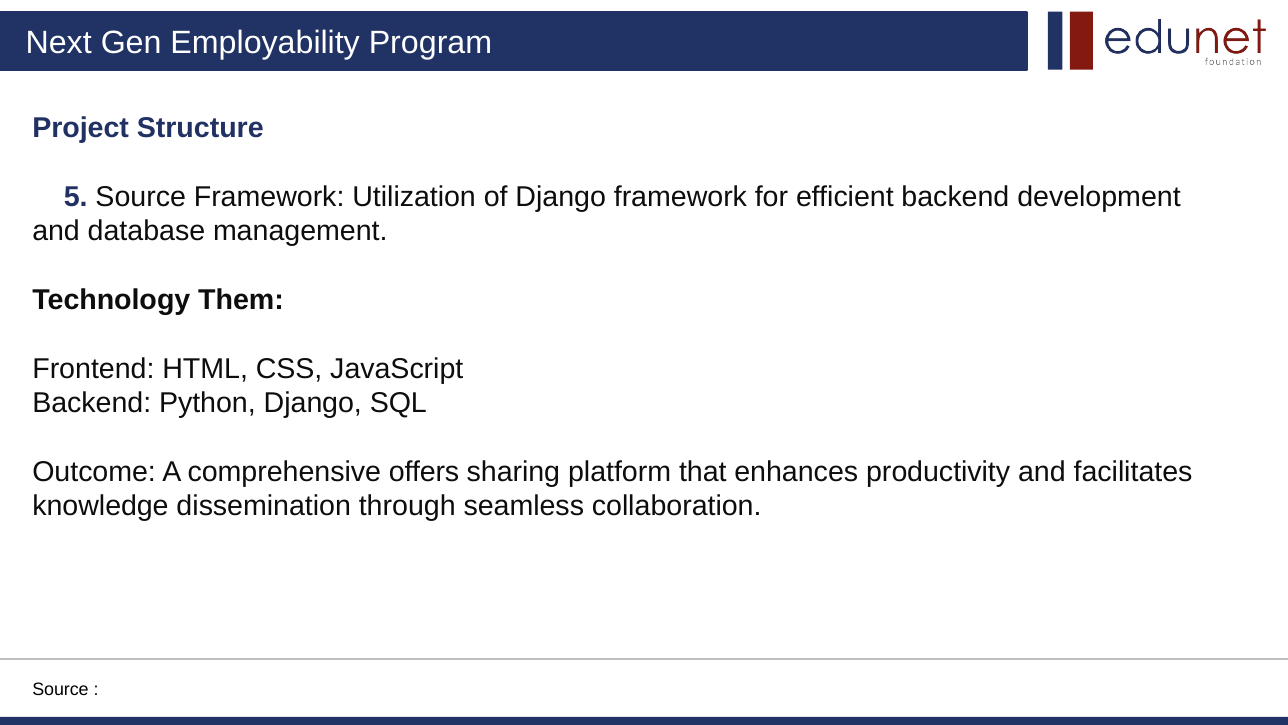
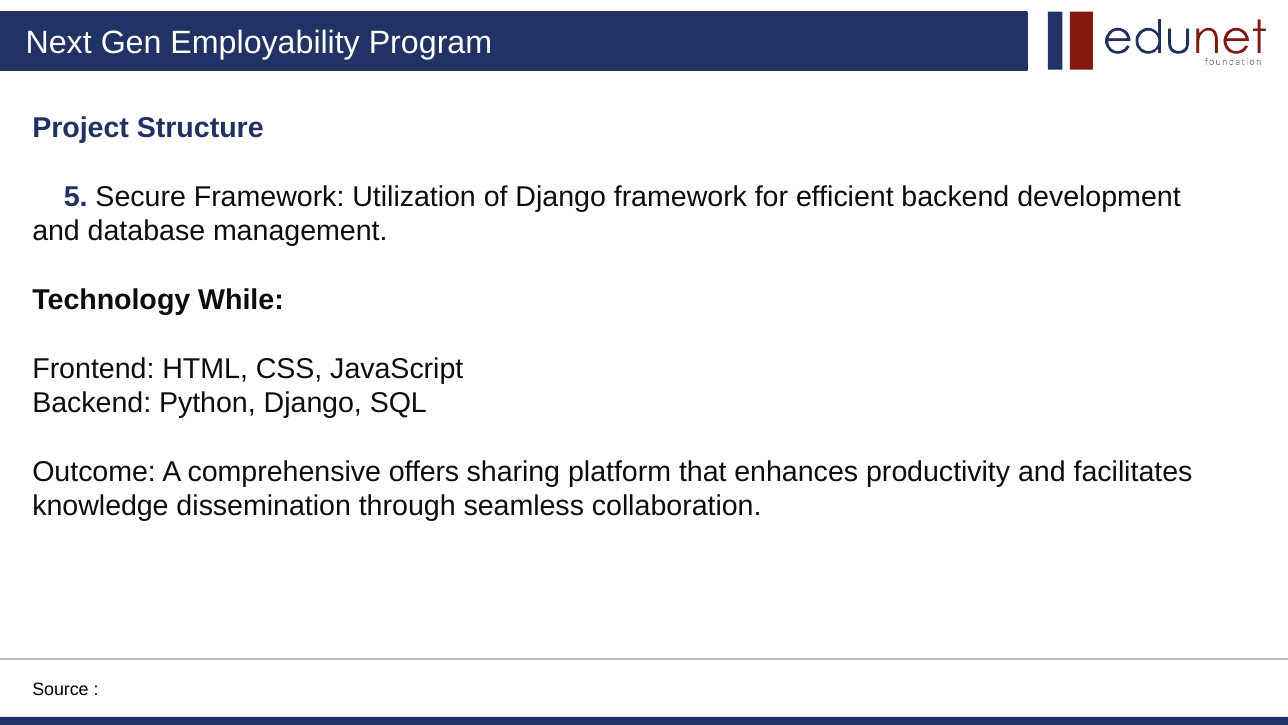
5 Source: Source -> Secure
Them: Them -> While
